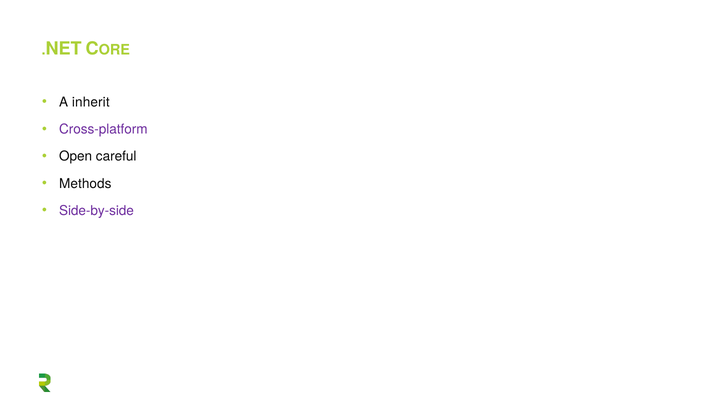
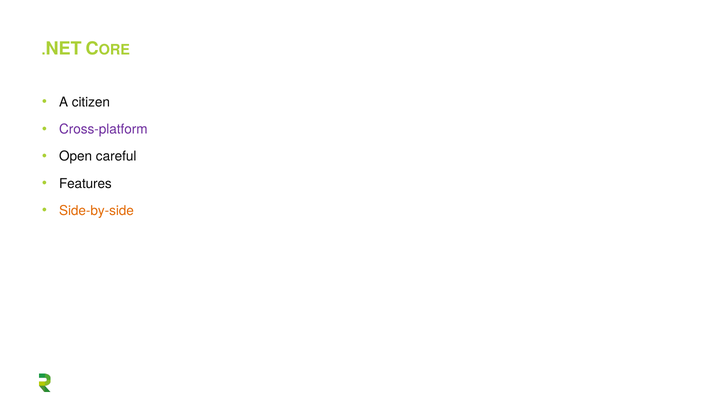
inherit: inherit -> citizen
Methods: Methods -> Features
Side-by-side colour: purple -> orange
